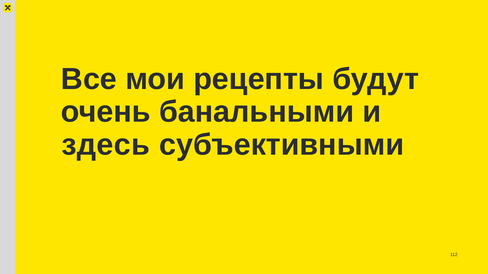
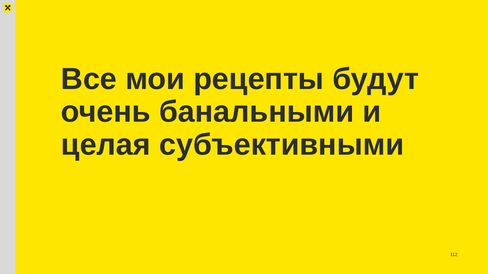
здесь: здесь -> целая
